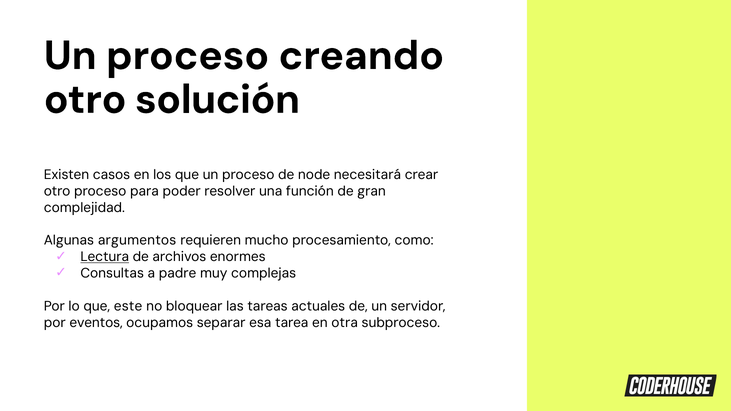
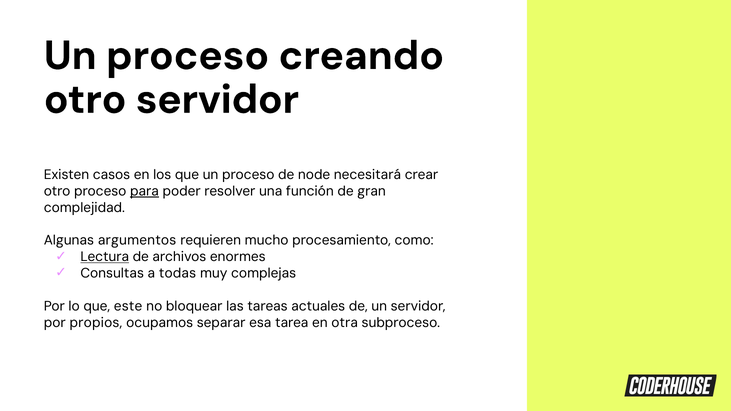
otro solución: solución -> servidor
para underline: none -> present
padre: padre -> todas
eventos: eventos -> propios
